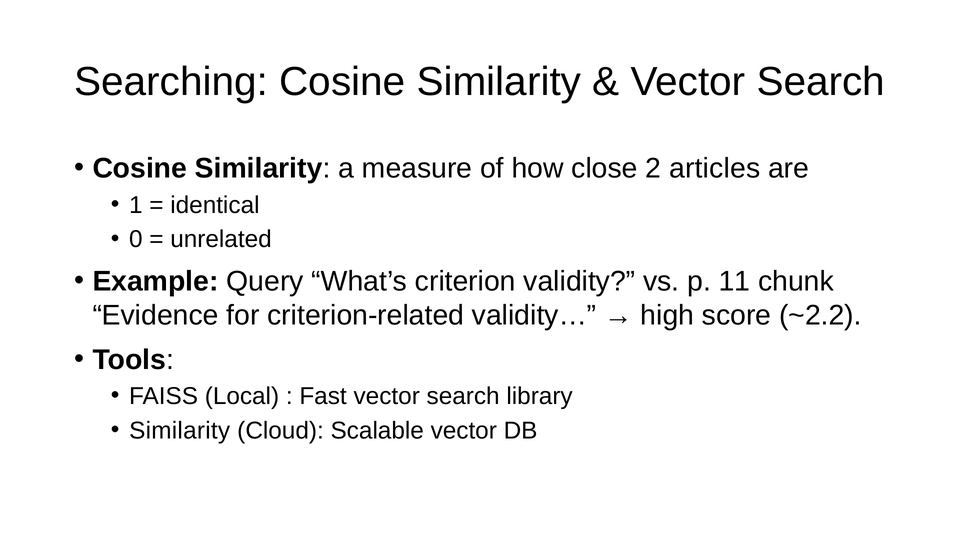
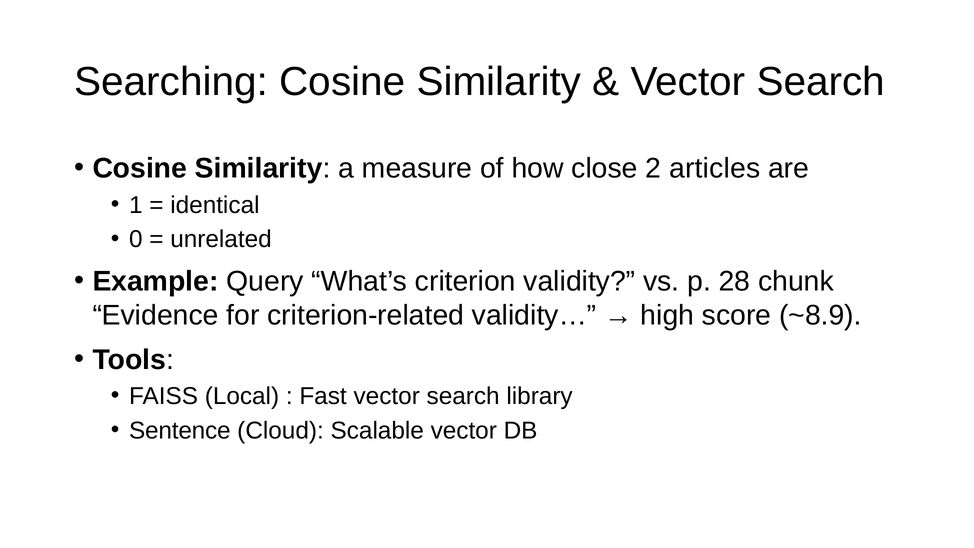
11: 11 -> 28
~2.2: ~2.2 -> ~8.9
Similarity at (180, 430): Similarity -> Sentence
